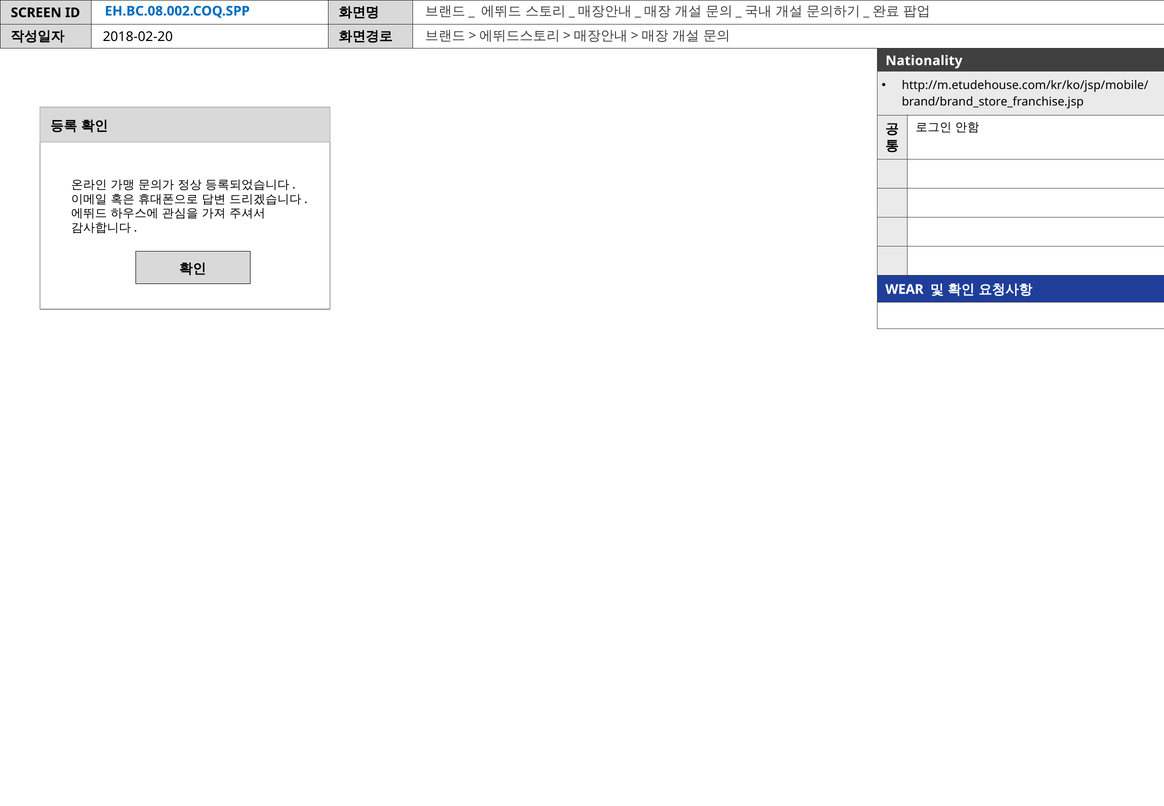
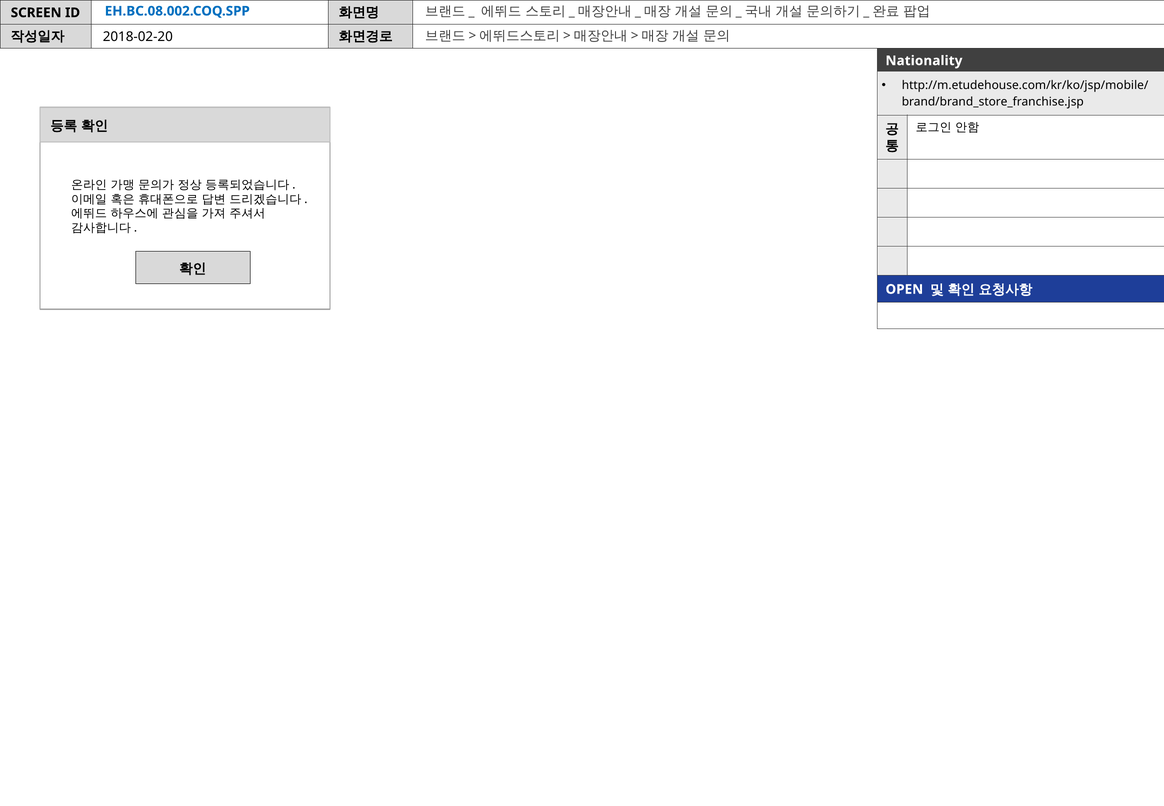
WEAR: WEAR -> OPEN
